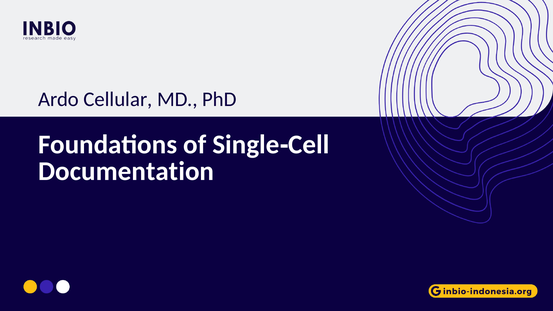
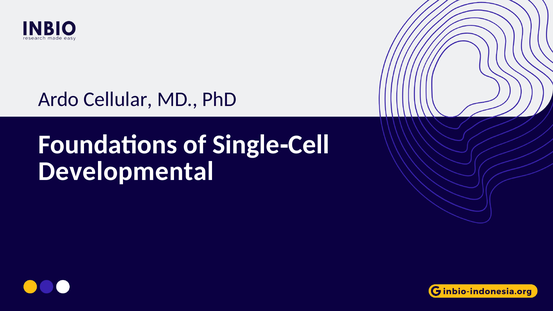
Documentation: Documentation -> Developmental
